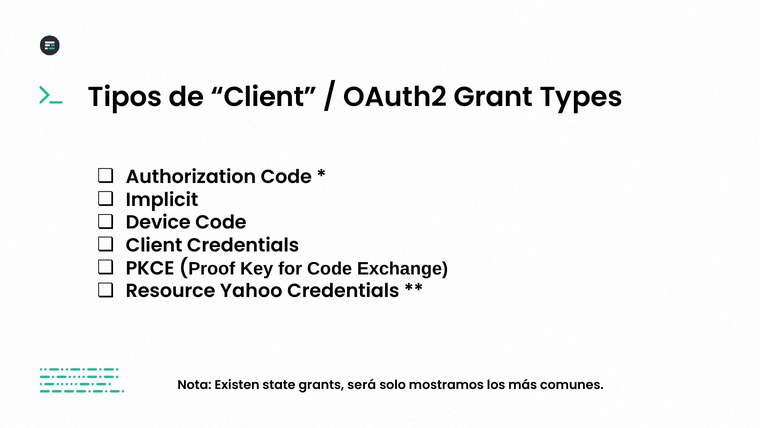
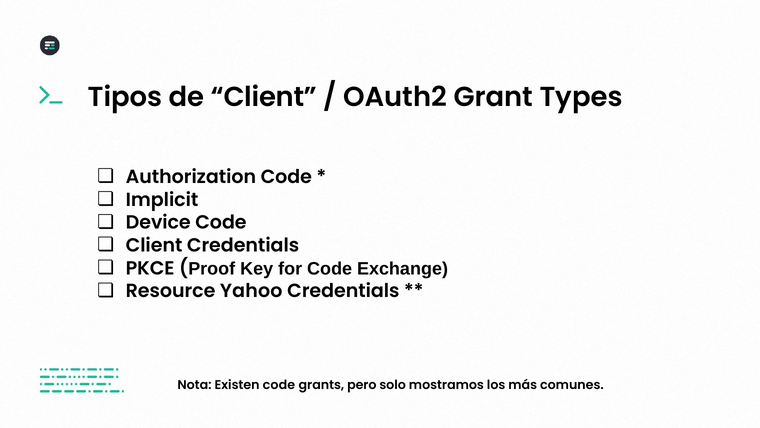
Existen state: state -> code
será: será -> pero
